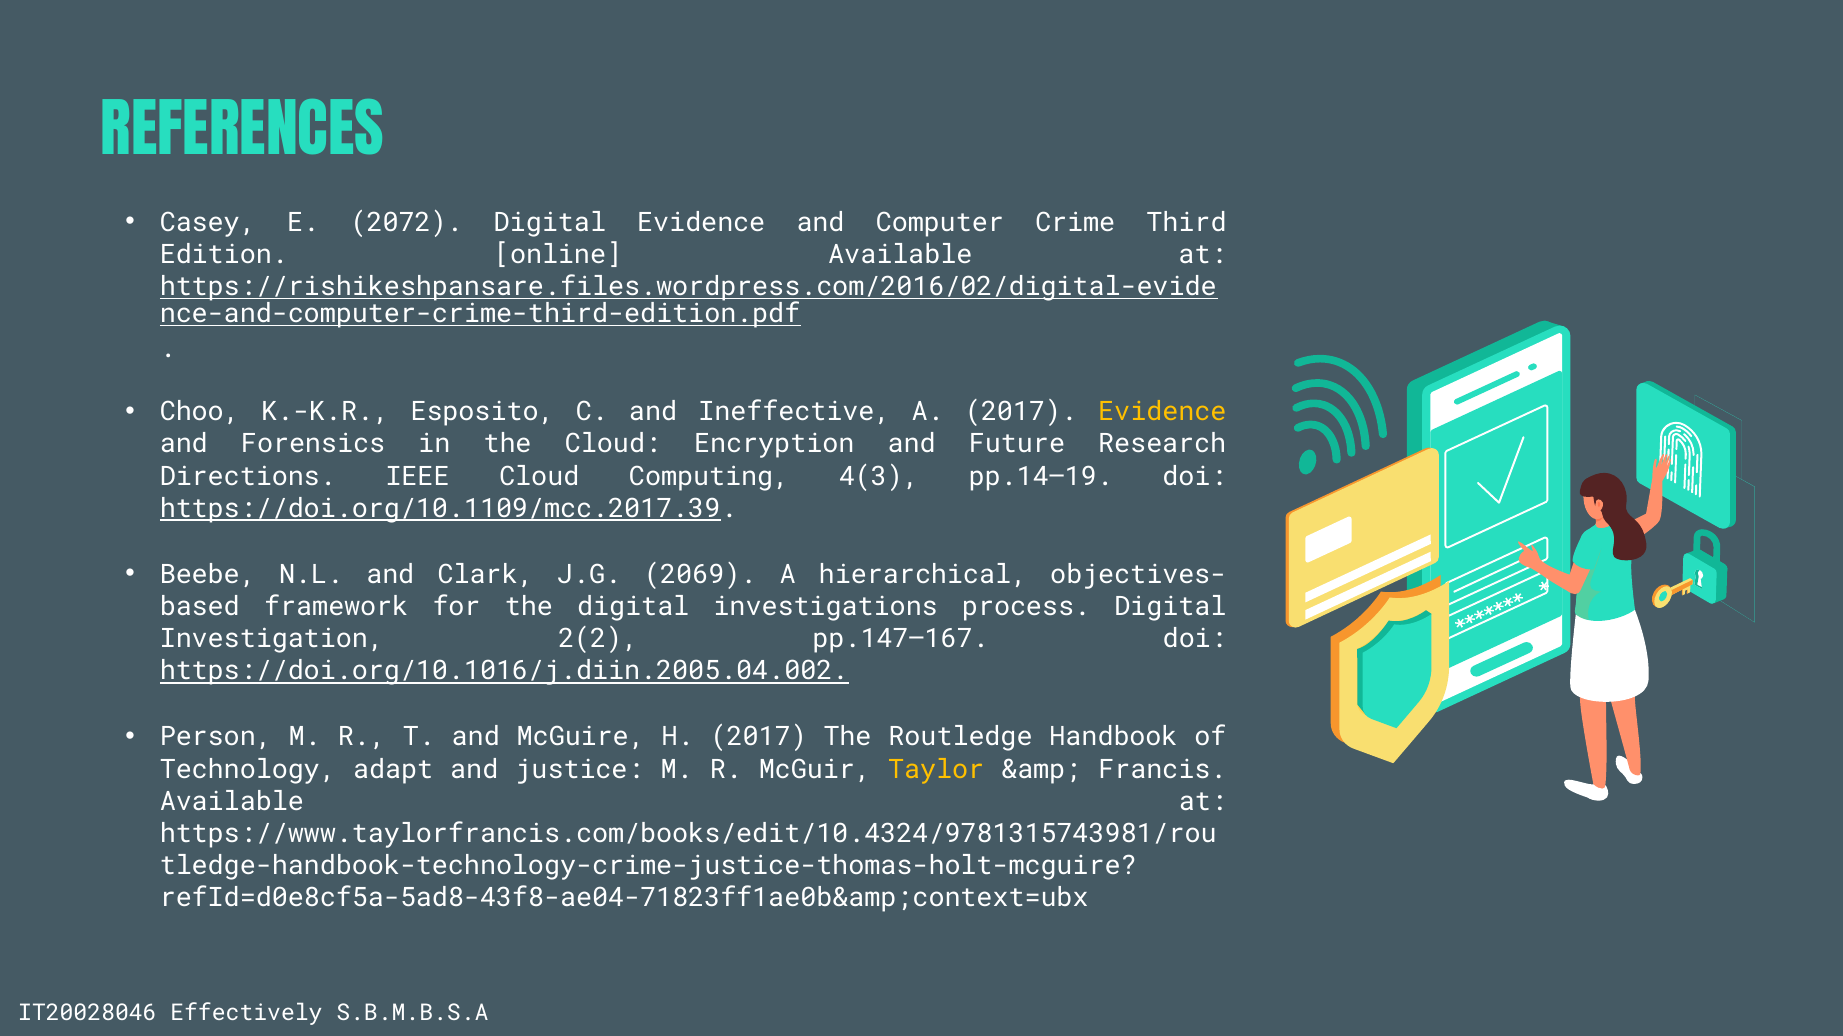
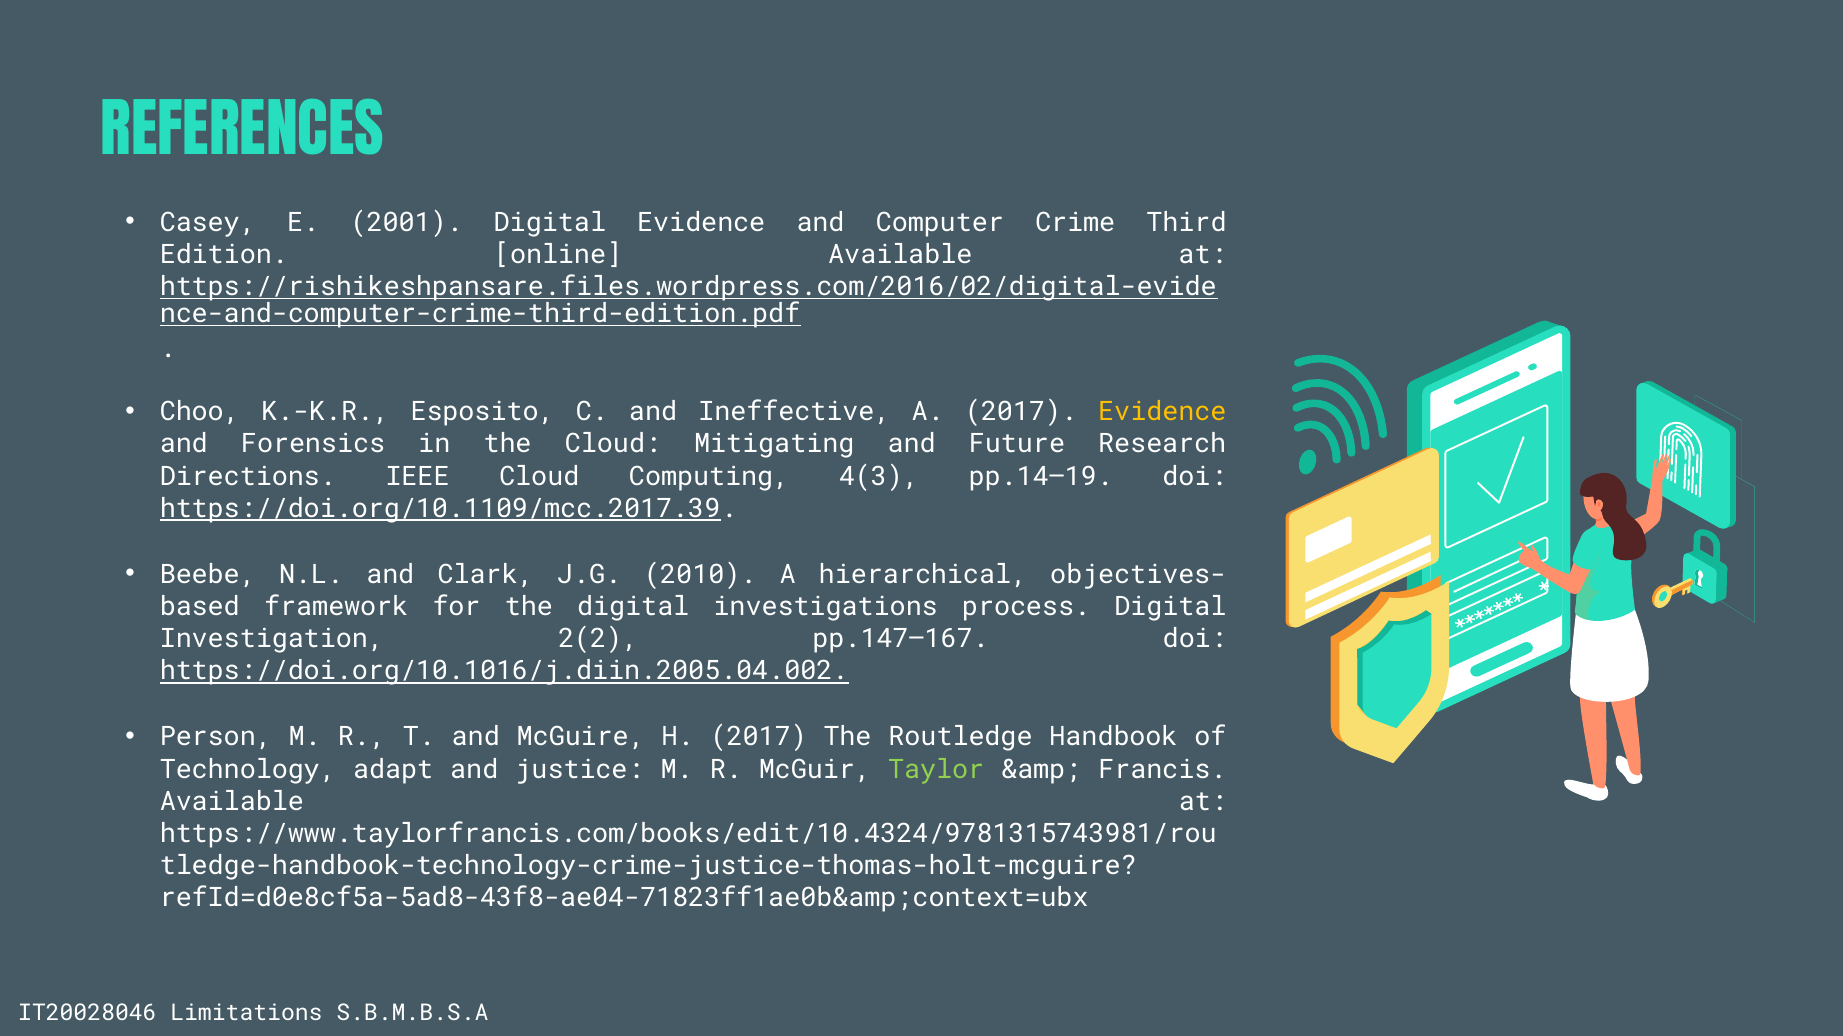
2072: 2072 -> 2001
Encryption: Encryption -> Mitigating
2069: 2069 -> 2010
Taylor colour: yellow -> light green
Effectively: Effectively -> Limitations
